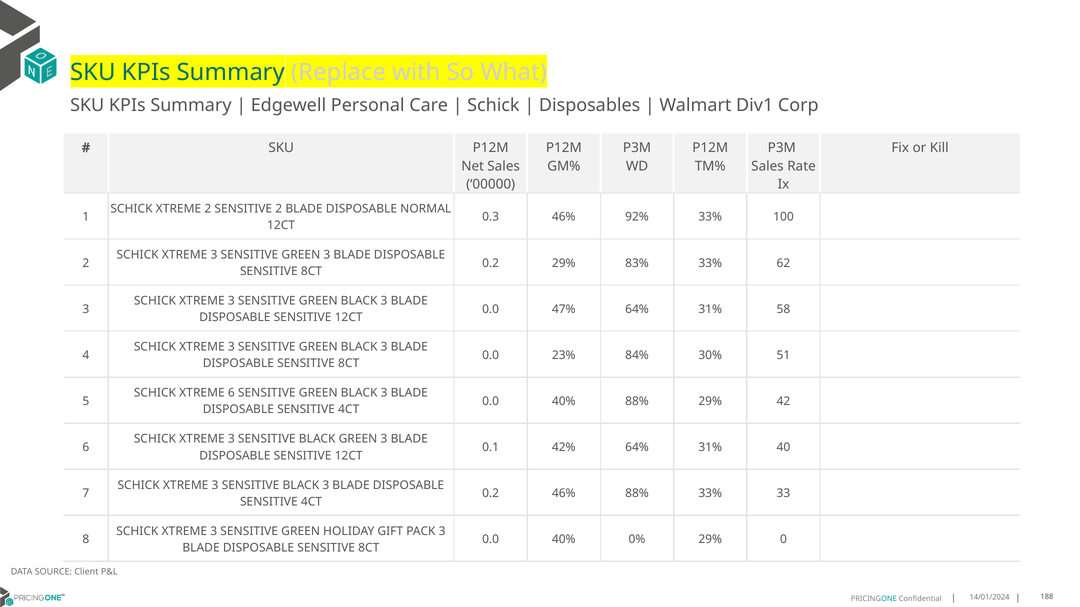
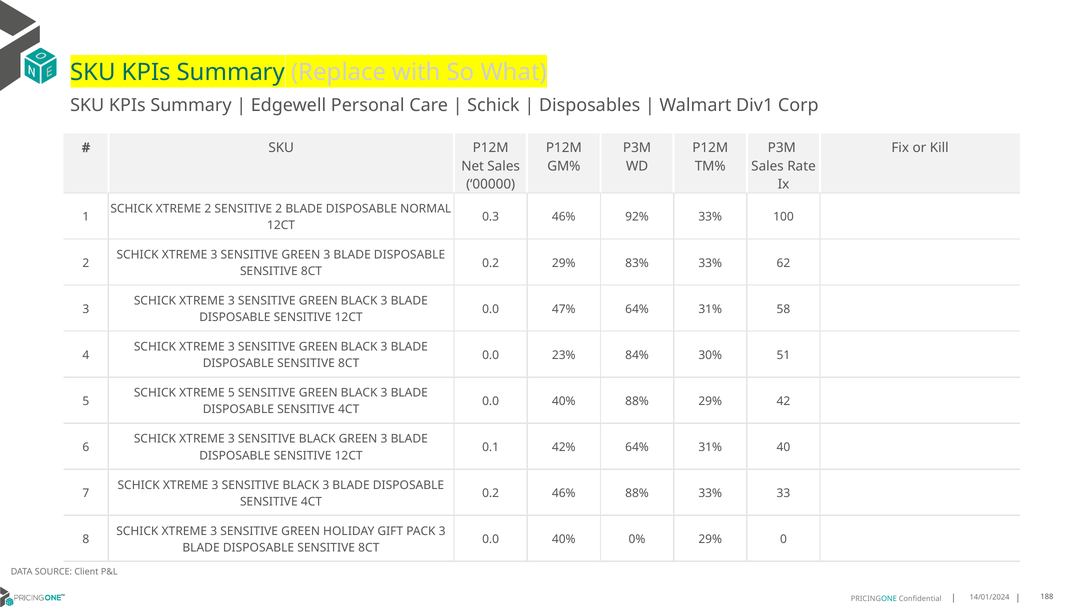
XTREME 6: 6 -> 5
